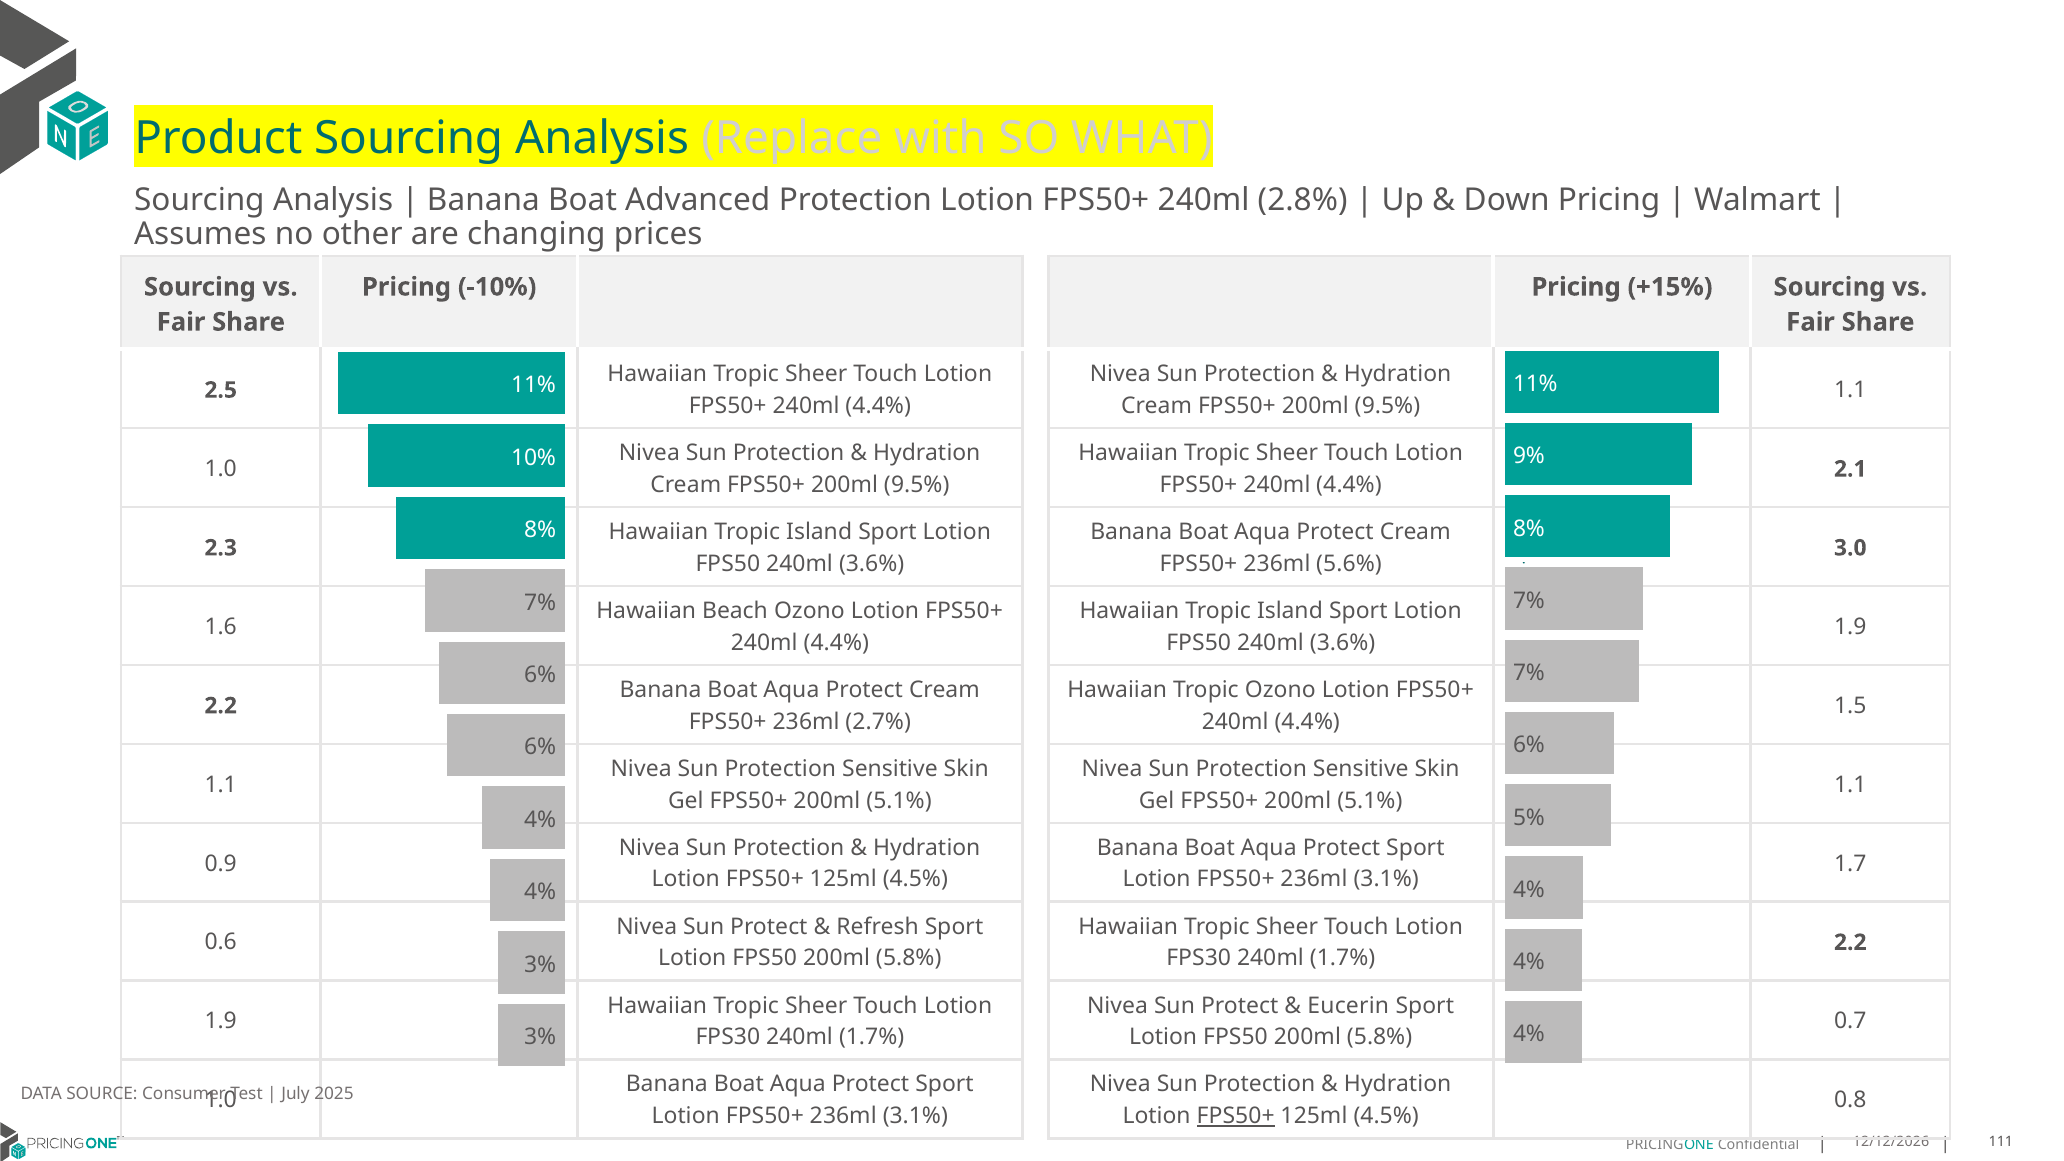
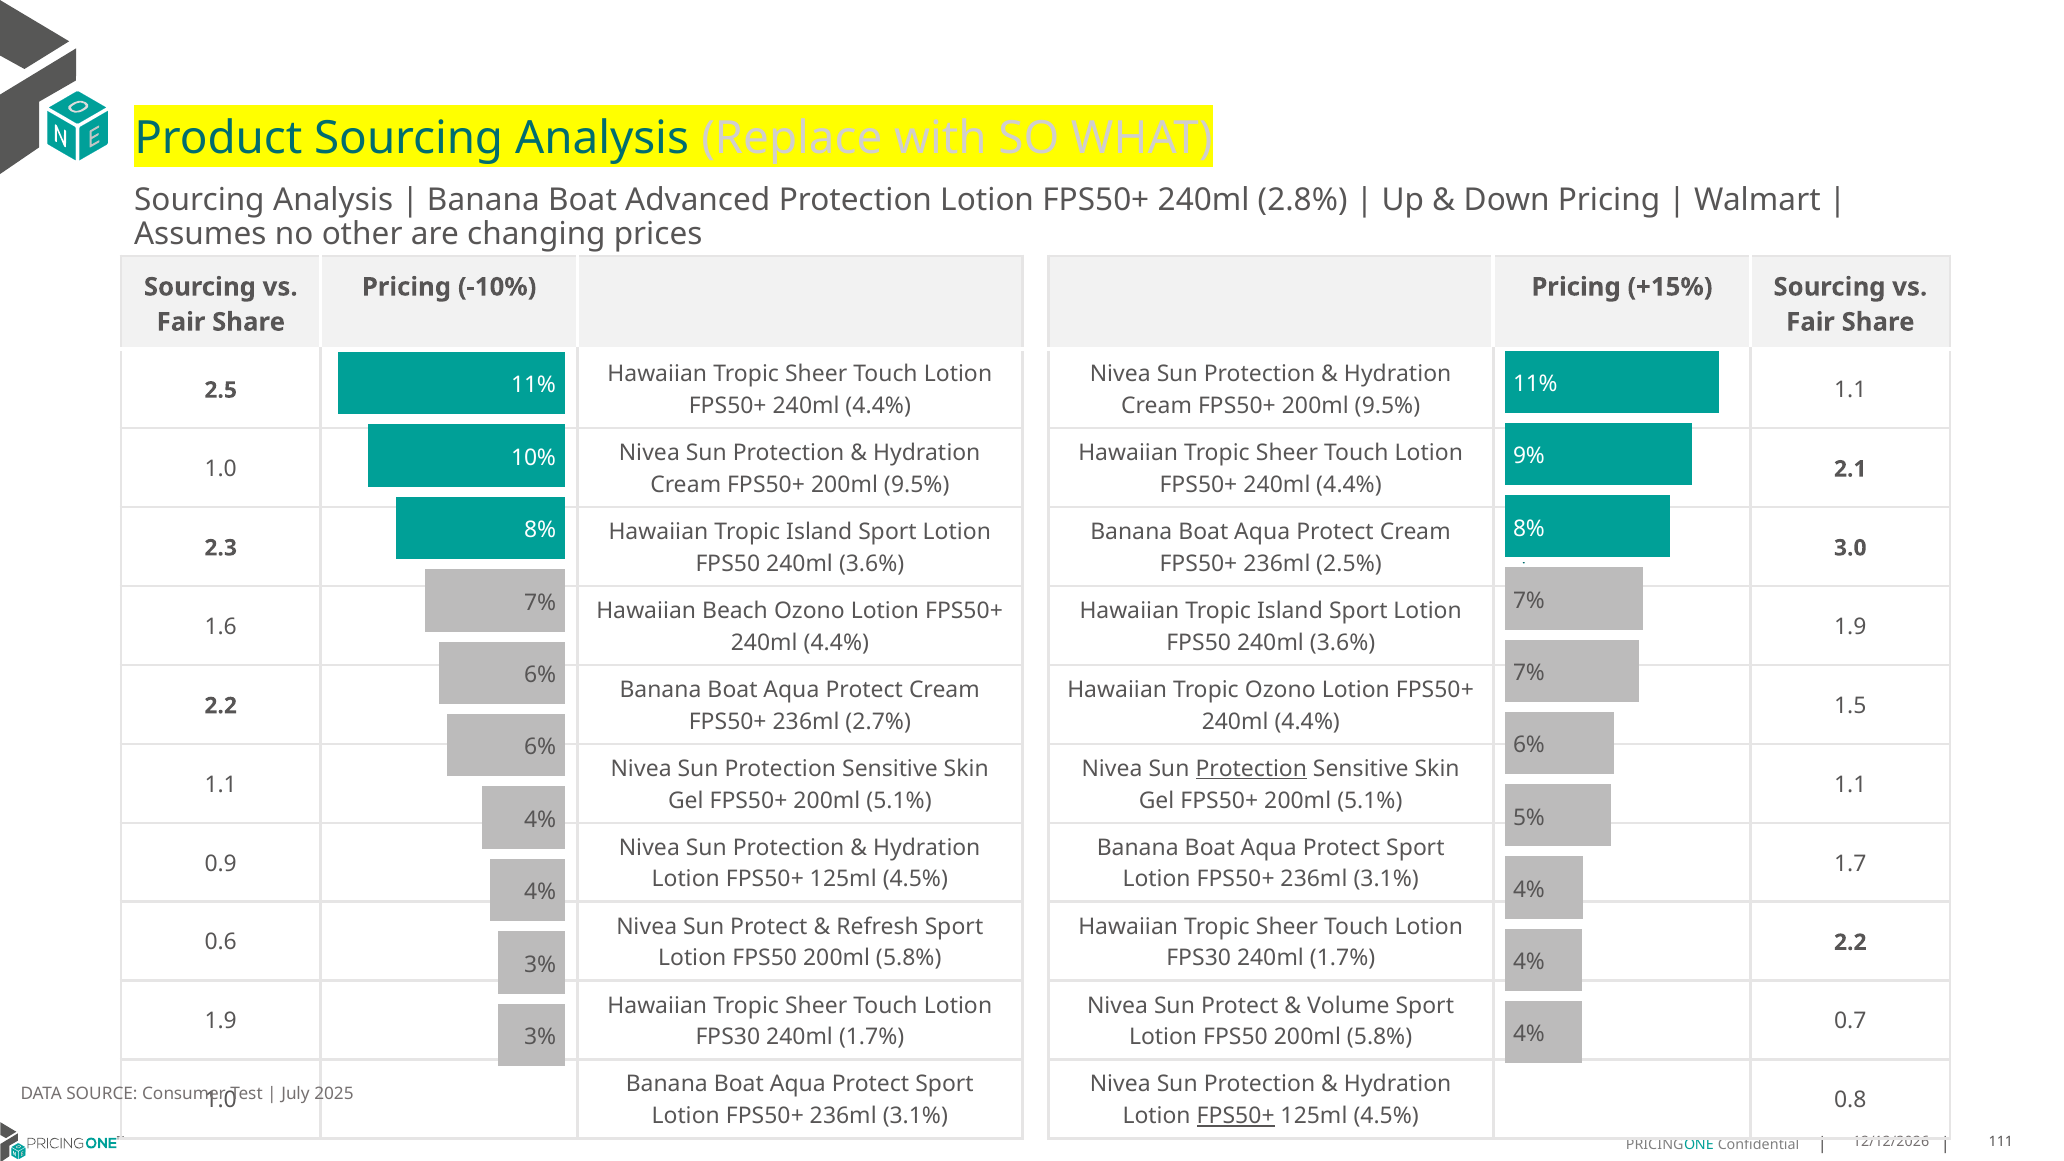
5.6%: 5.6% -> 2.5%
Protection at (1251, 769) underline: none -> present
Eucerin: Eucerin -> Volume
